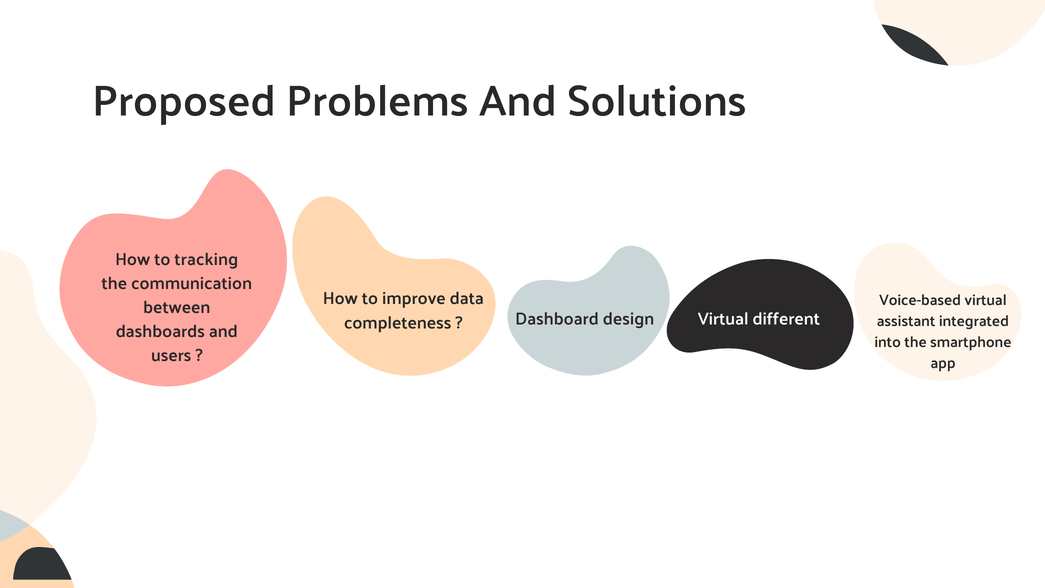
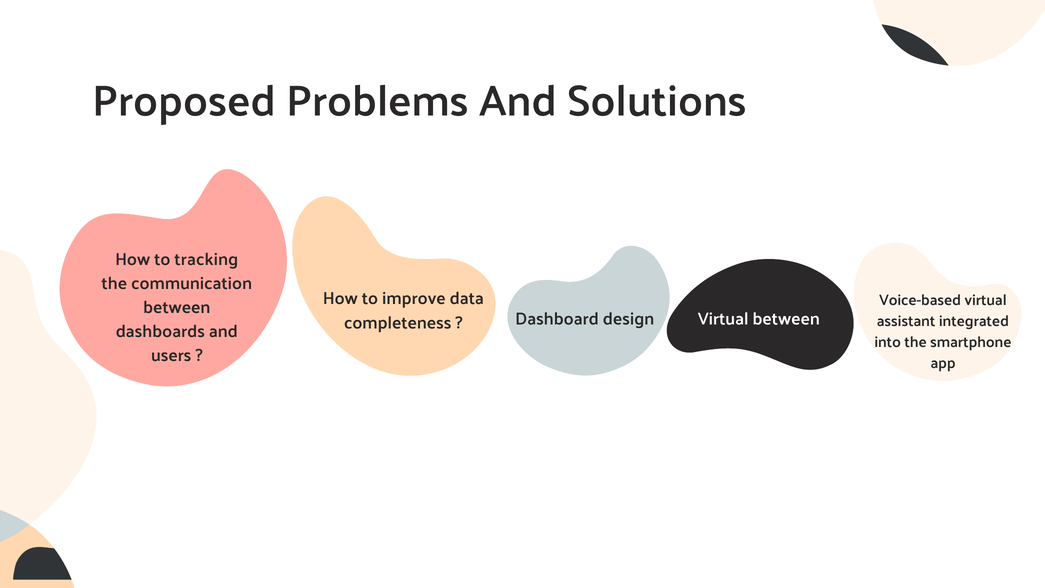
Virtual different: different -> between
